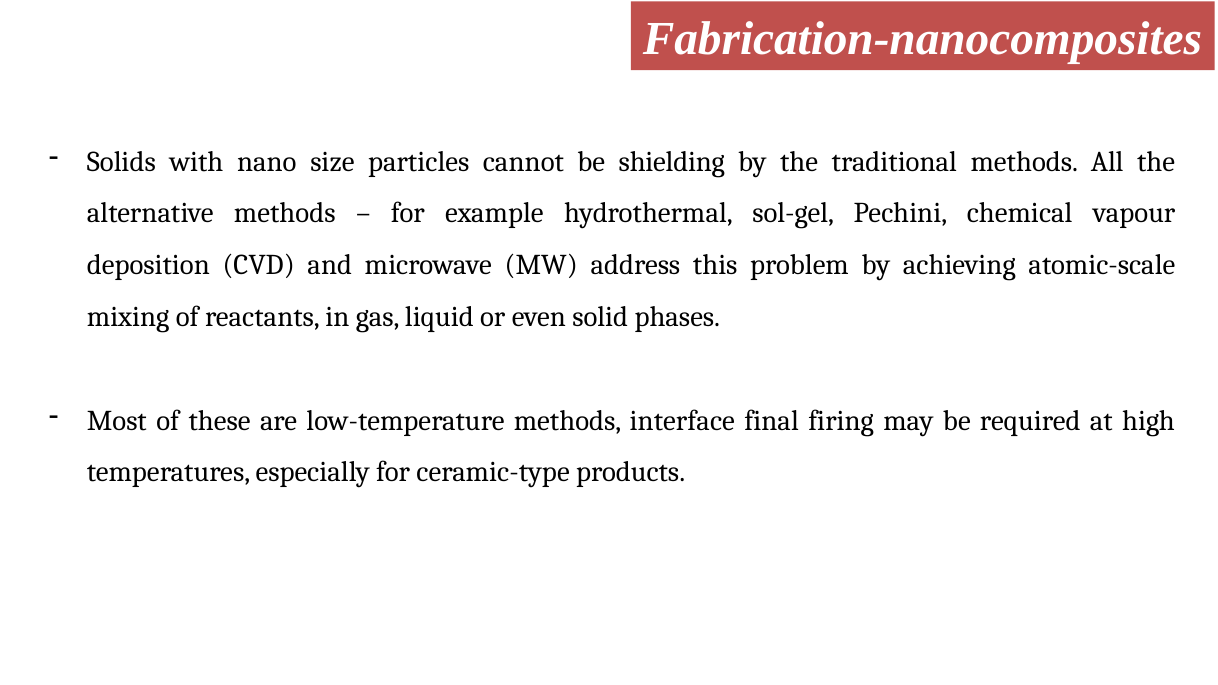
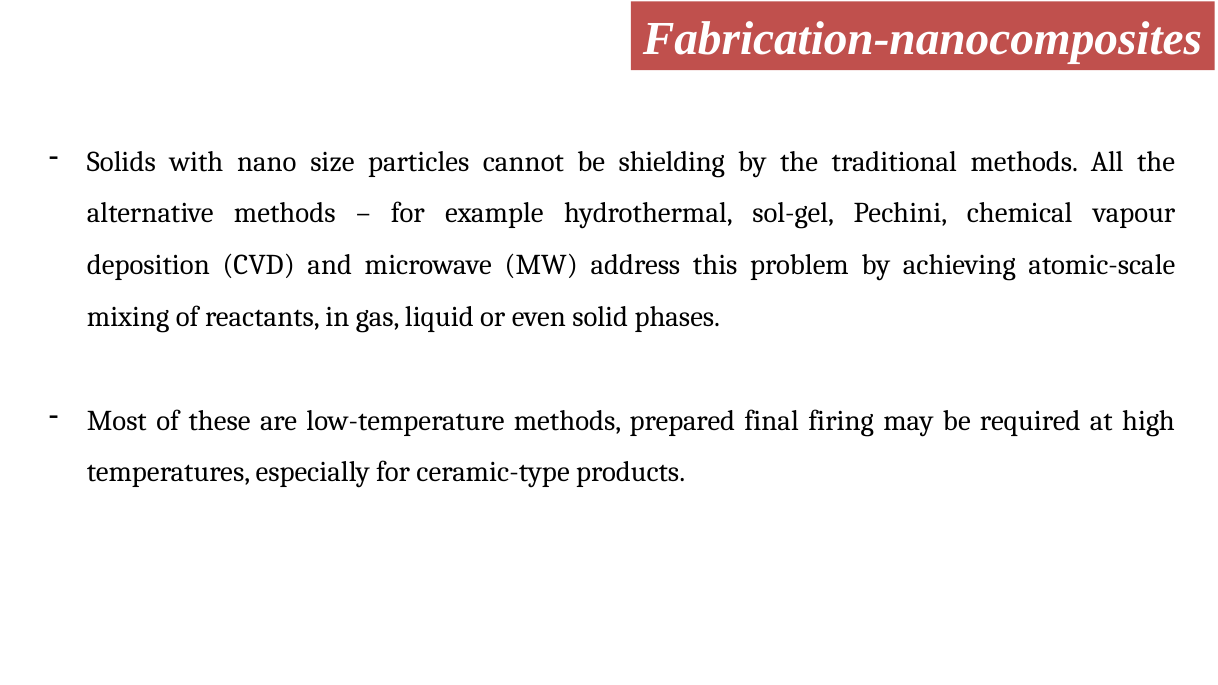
interface: interface -> prepared
